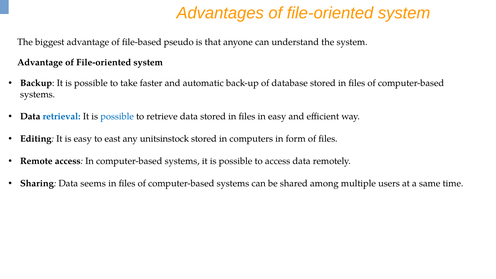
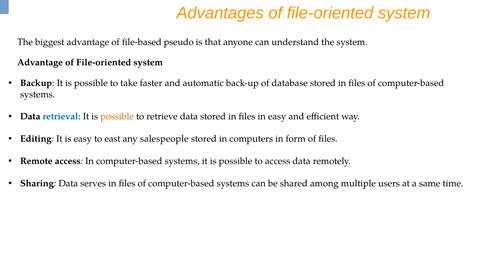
possible at (117, 117) colour: blue -> orange
unitsinstock: unitsinstock -> salespeople
seems: seems -> serves
